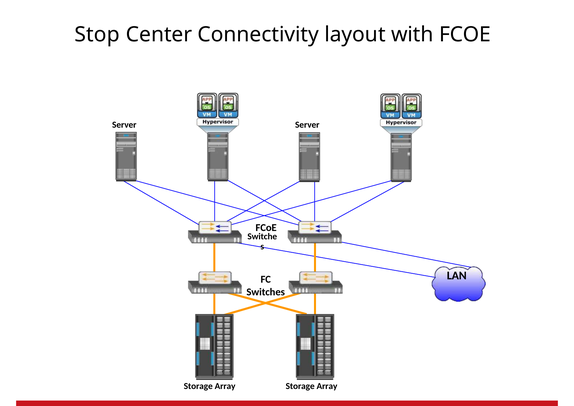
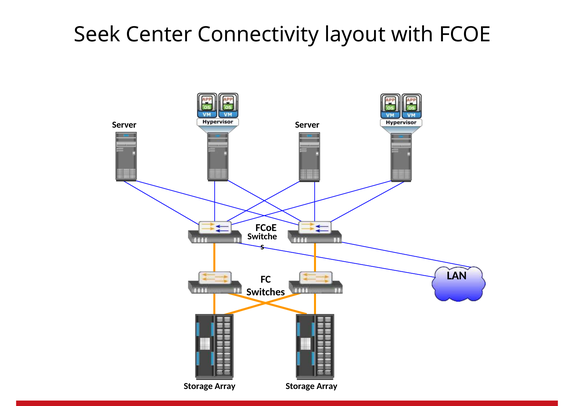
Stop: Stop -> Seek
